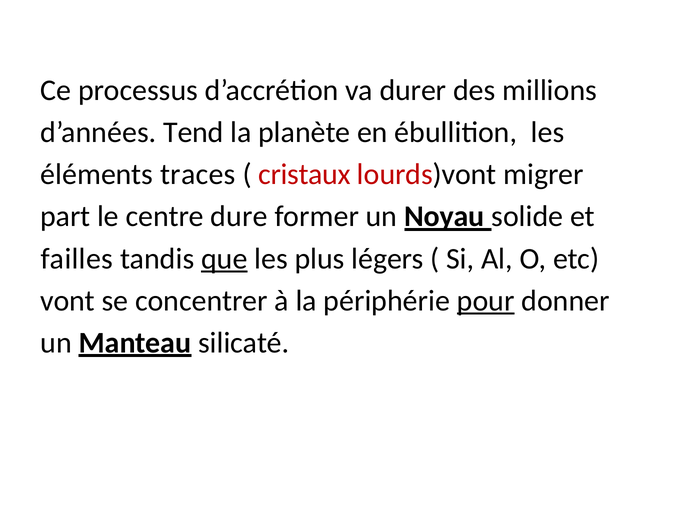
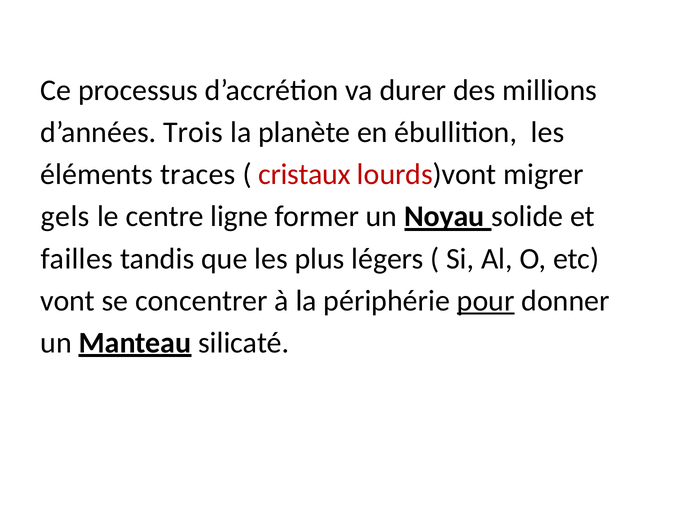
Tend: Tend -> Trois
part: part -> gels
dure: dure -> ligne
que underline: present -> none
